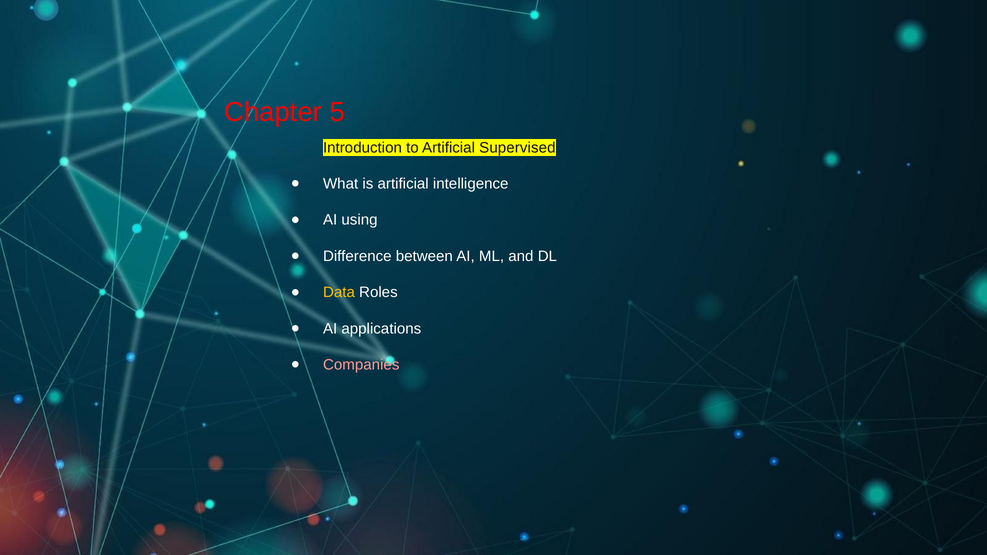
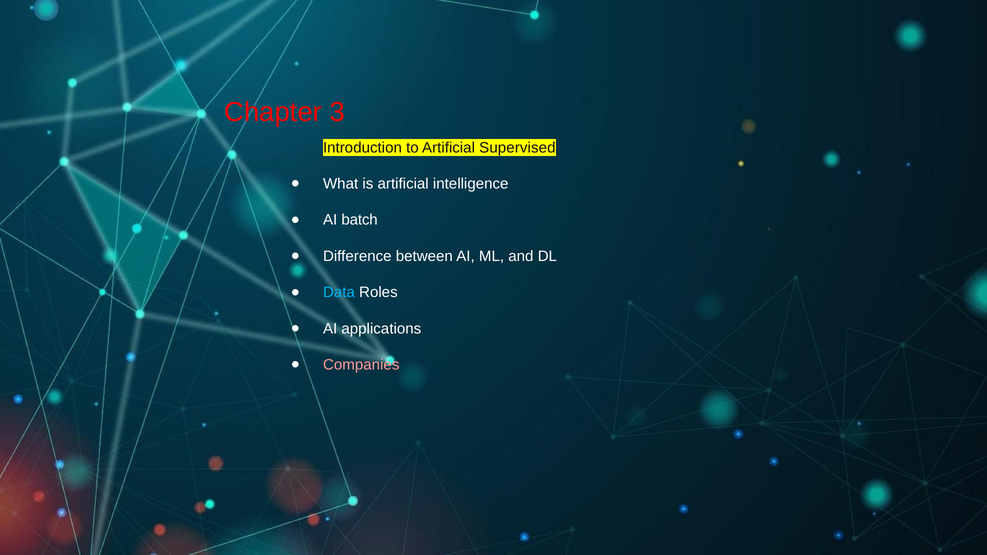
5: 5 -> 3
using: using -> batch
Data colour: yellow -> light blue
